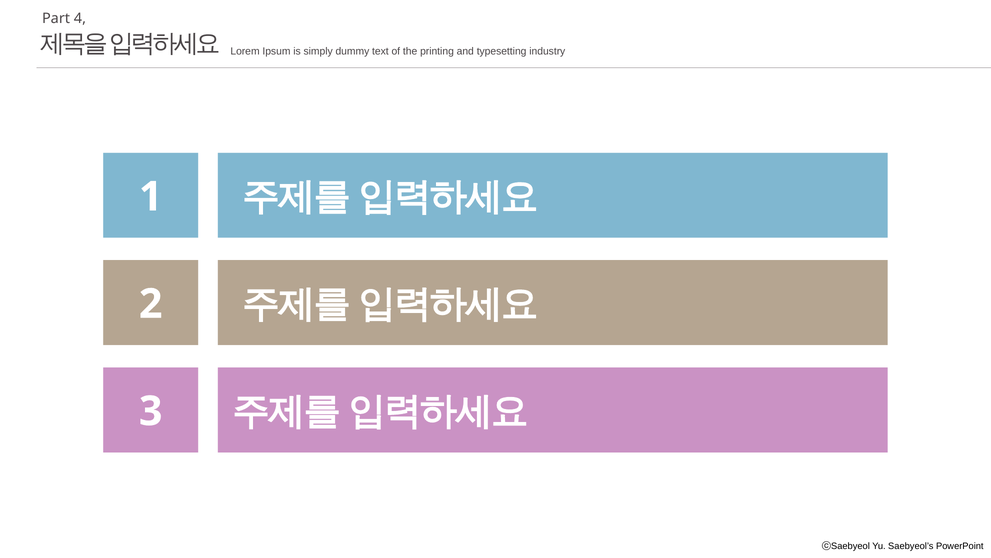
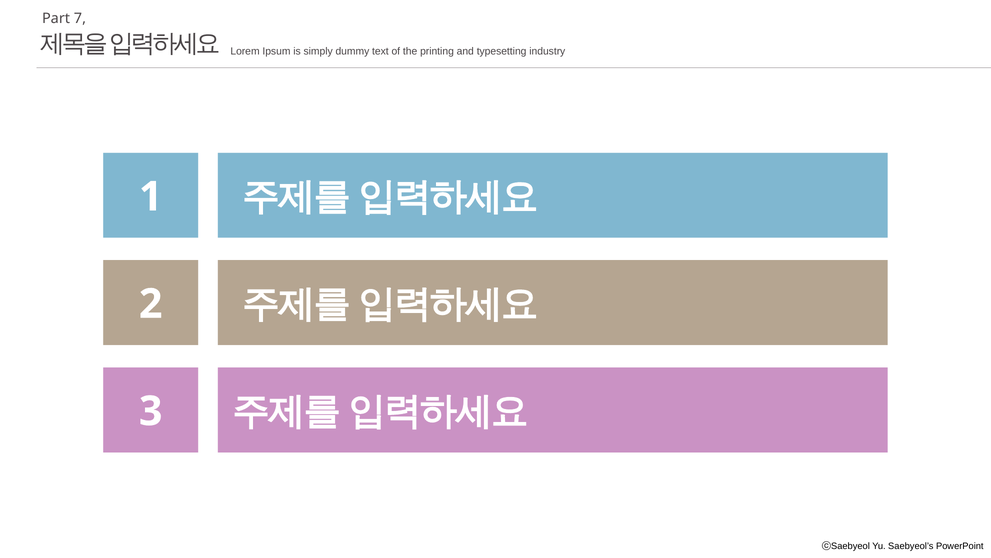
4: 4 -> 7
